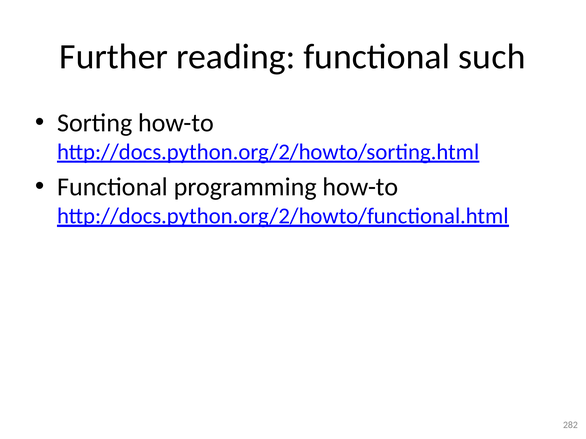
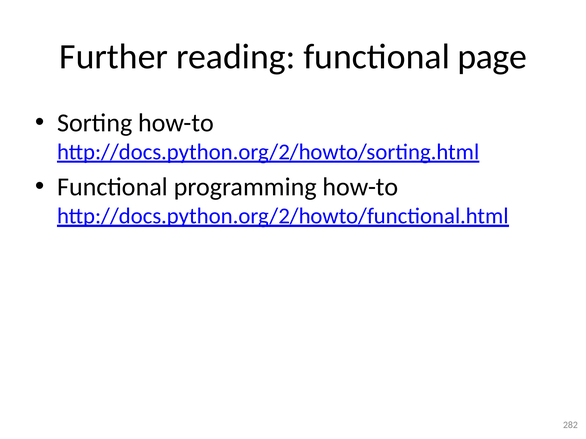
such: such -> page
